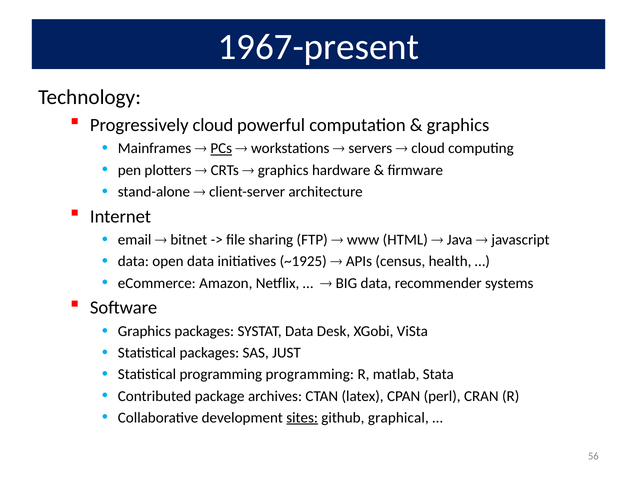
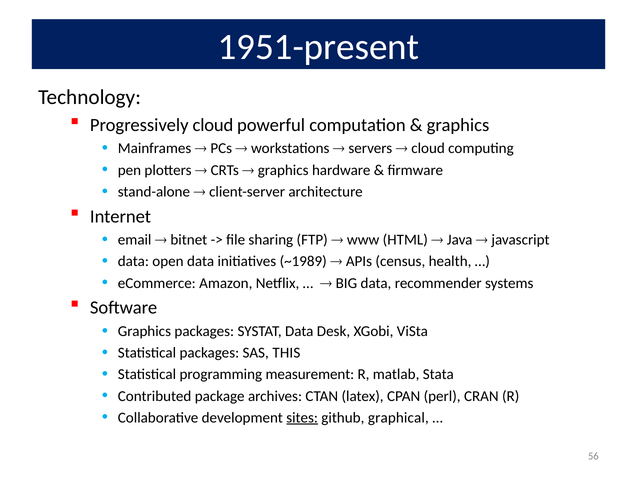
1967-present: 1967-present -> 1951-present
PCs underline: present -> none
~1925: ~1925 -> ~1989
JUST: JUST -> THIS
programming programming: programming -> measurement
